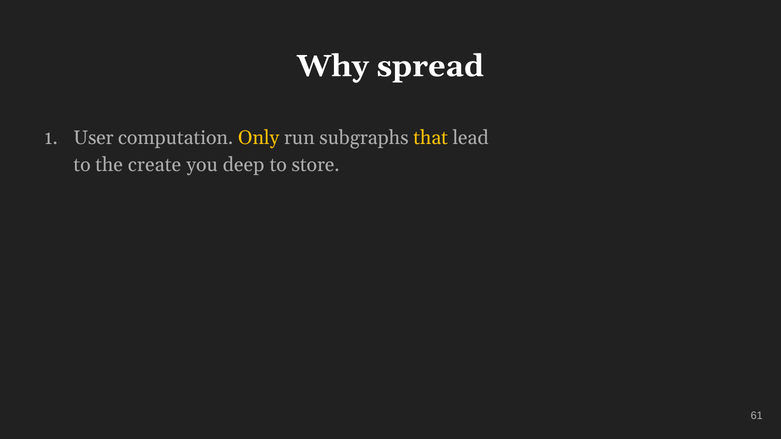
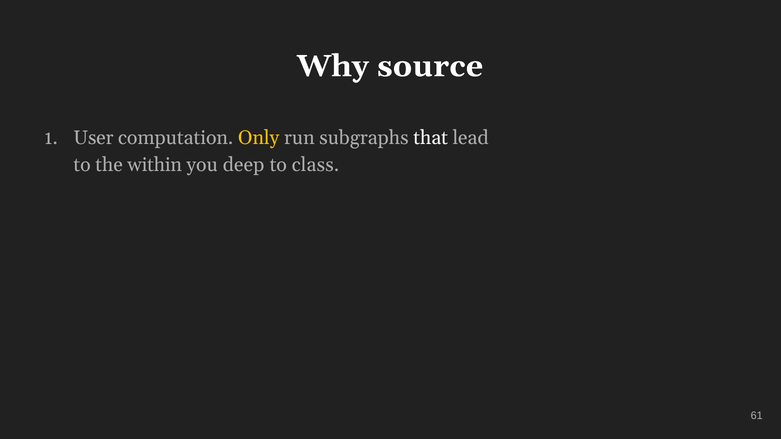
spread: spread -> source
that colour: yellow -> white
create: create -> within
store: store -> class
